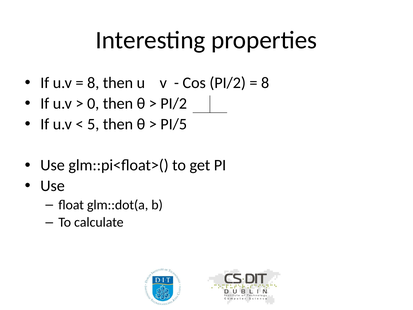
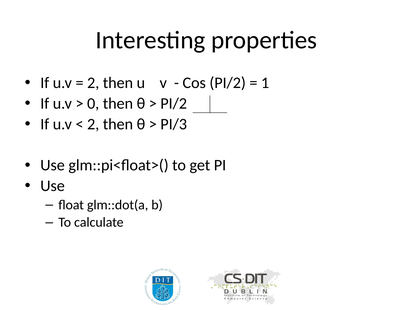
8 at (93, 83): 8 -> 2
8 at (265, 83): 8 -> 1
5 at (93, 124): 5 -> 2
PI/5: PI/5 -> PI/3
